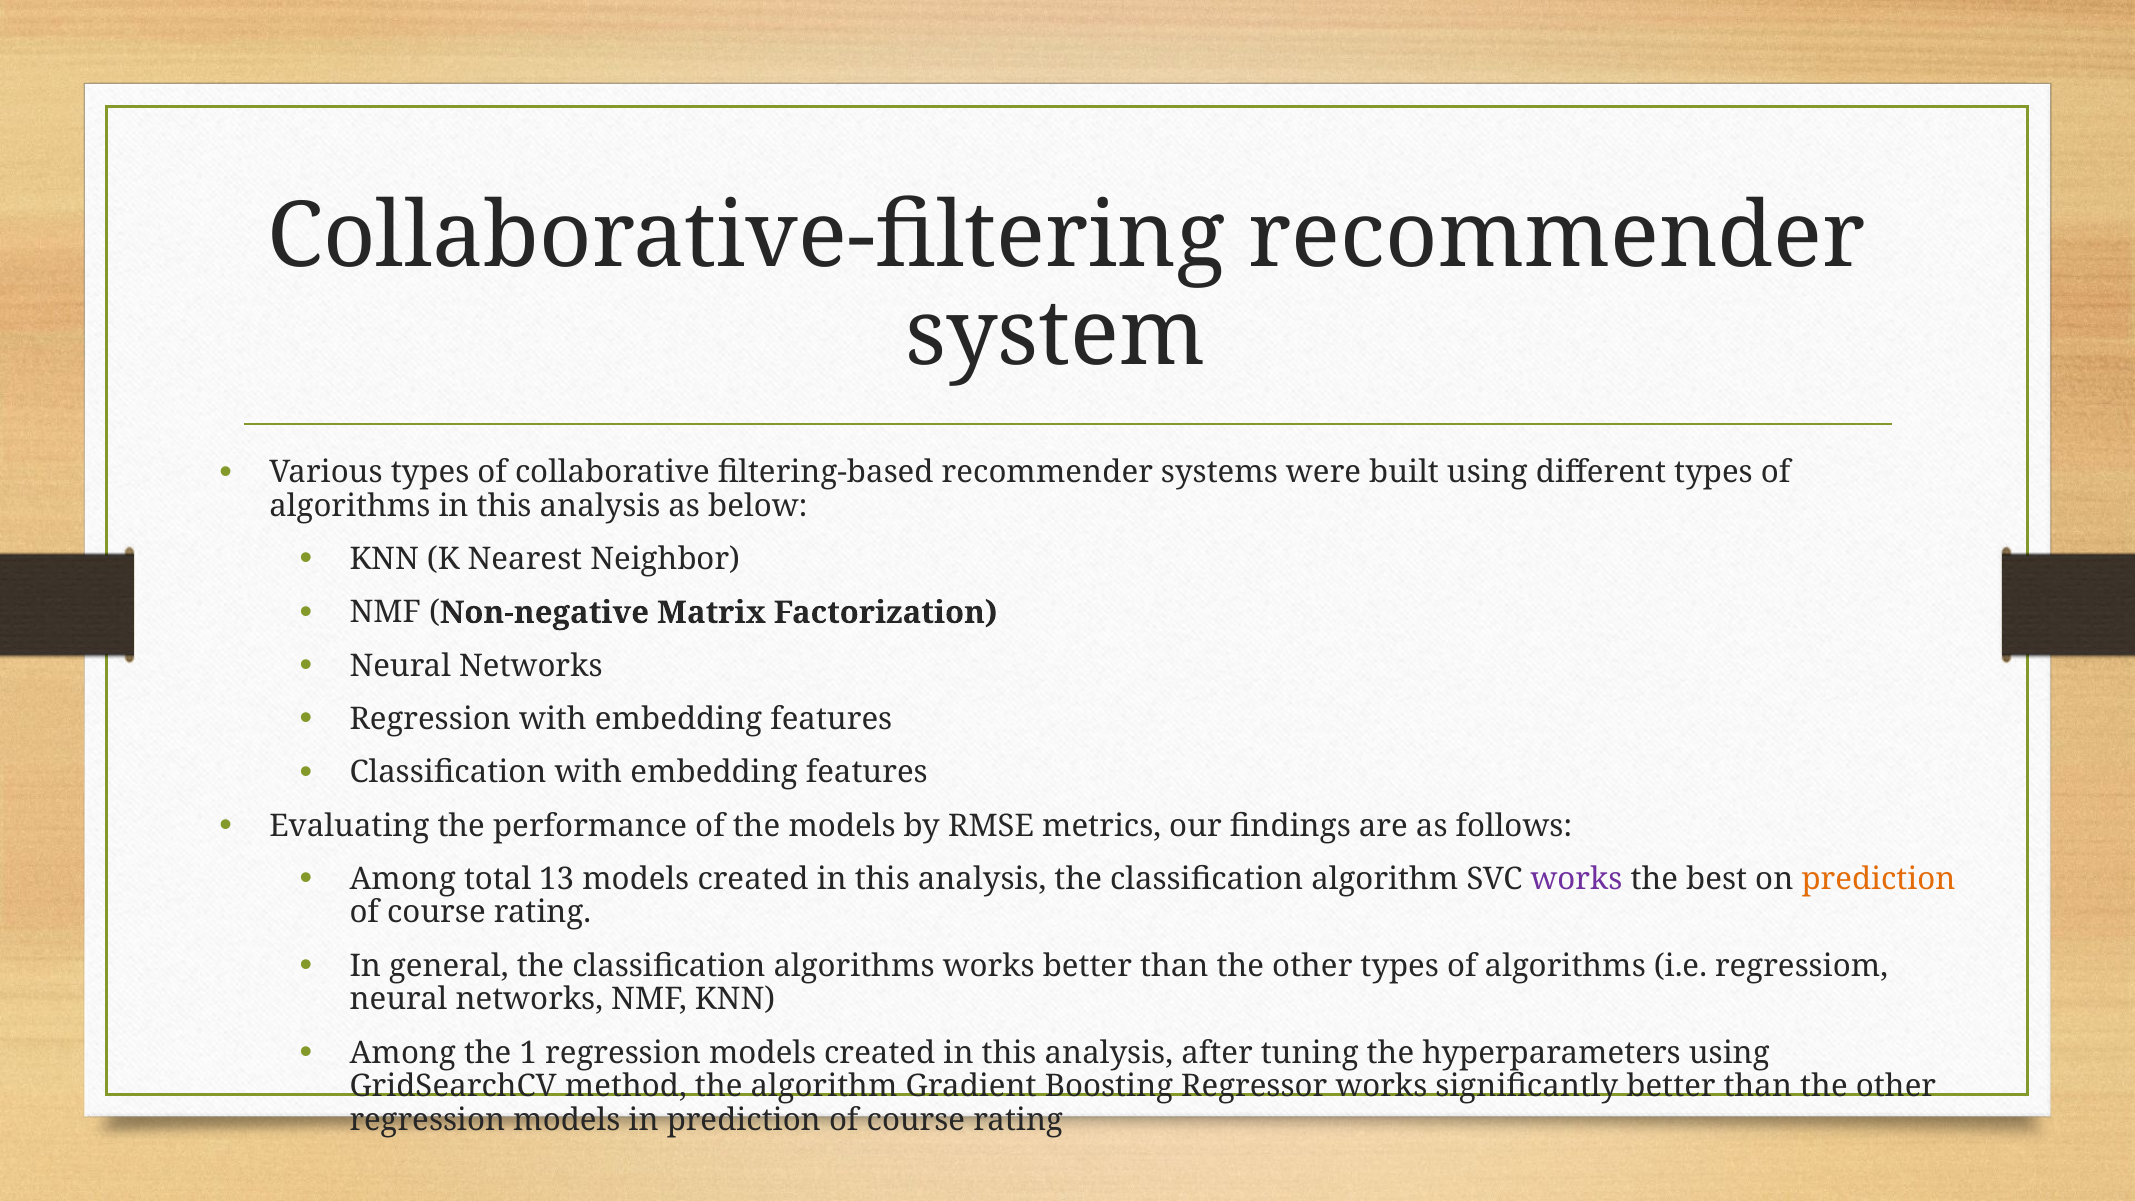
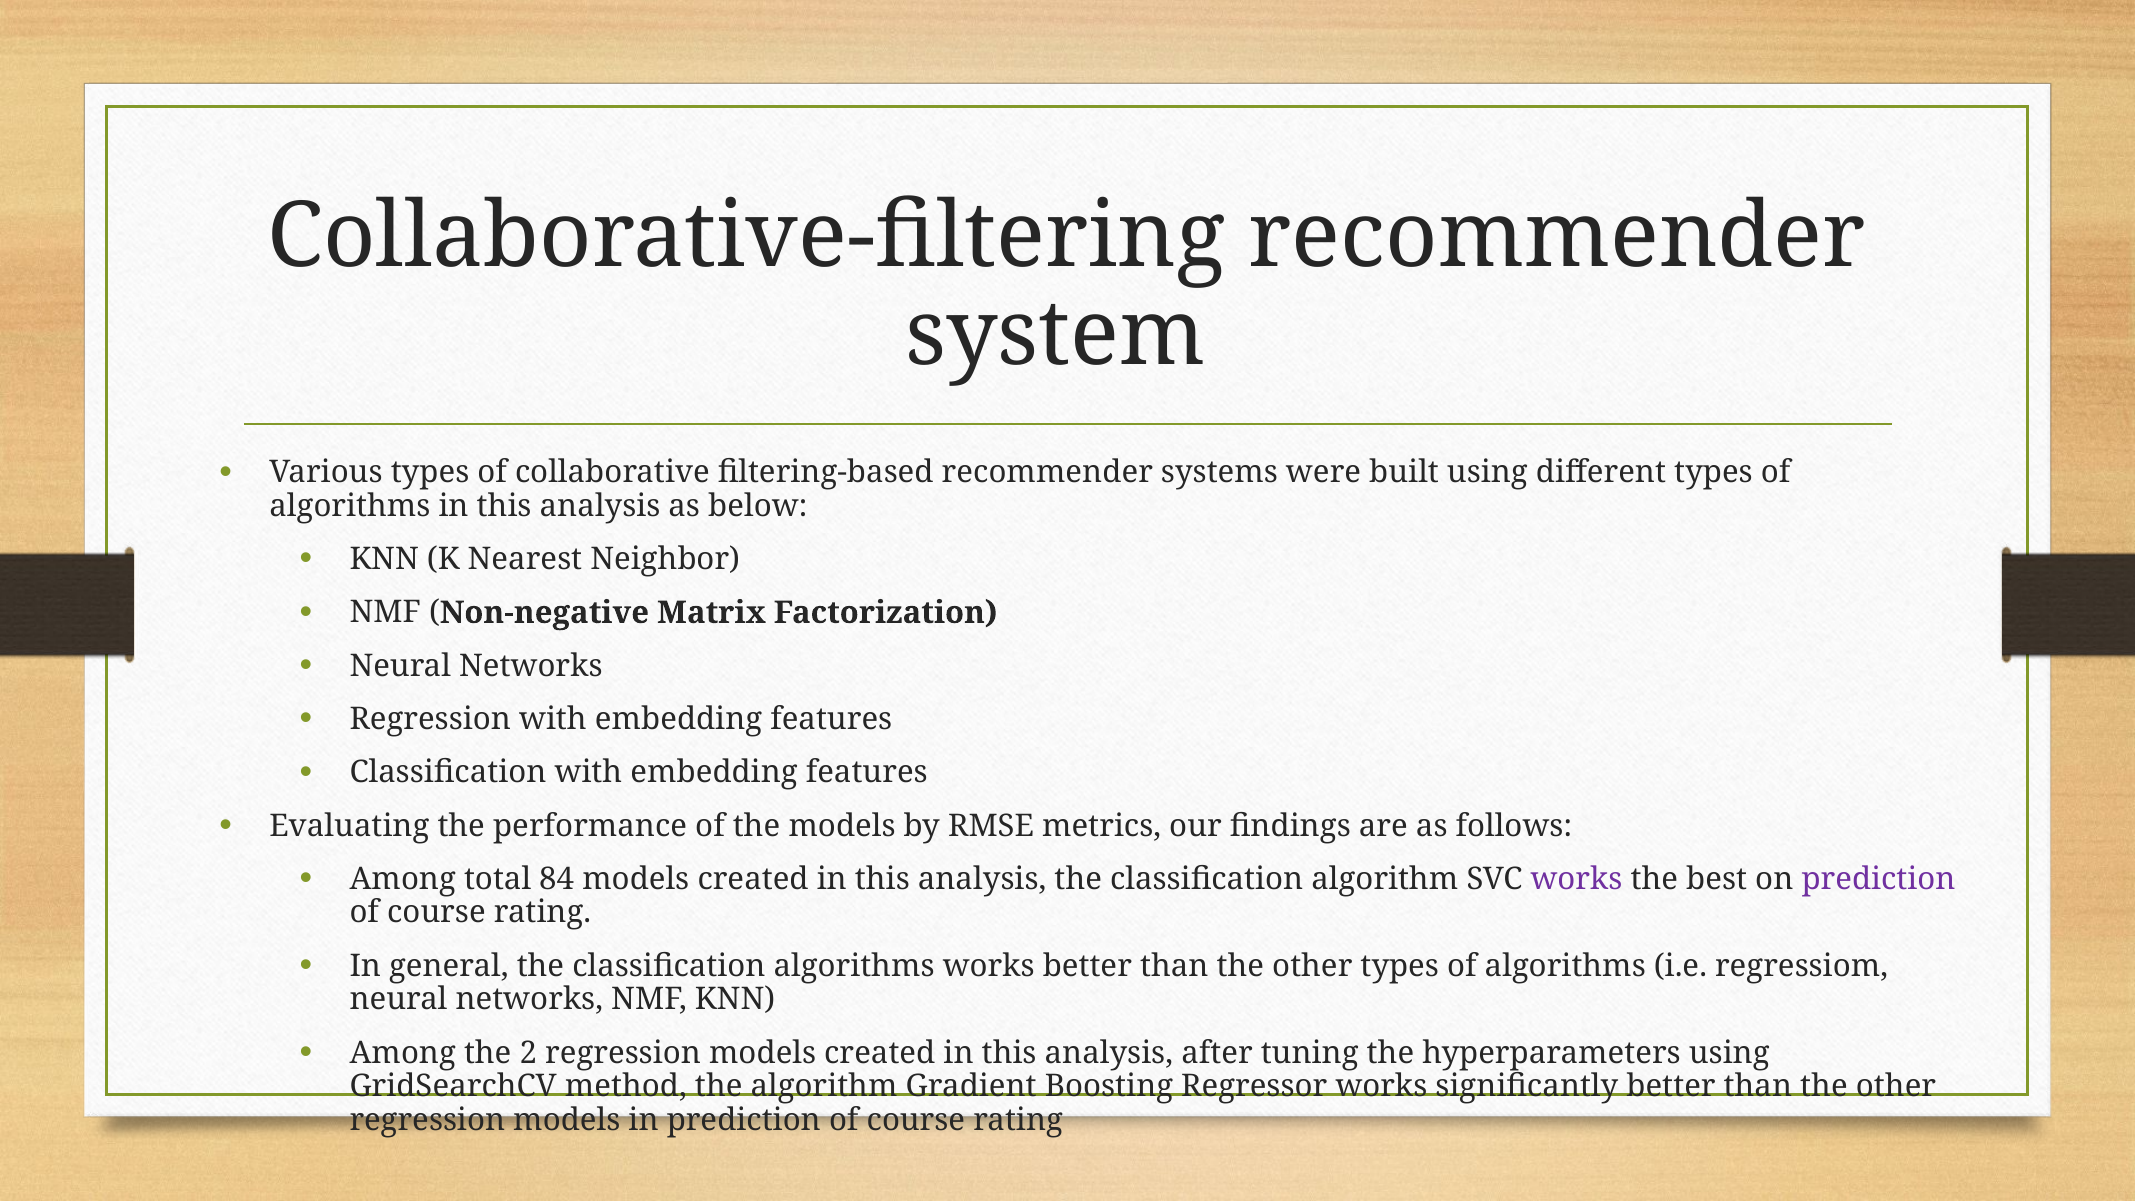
13: 13 -> 84
prediction at (1879, 879) colour: orange -> purple
1: 1 -> 2
